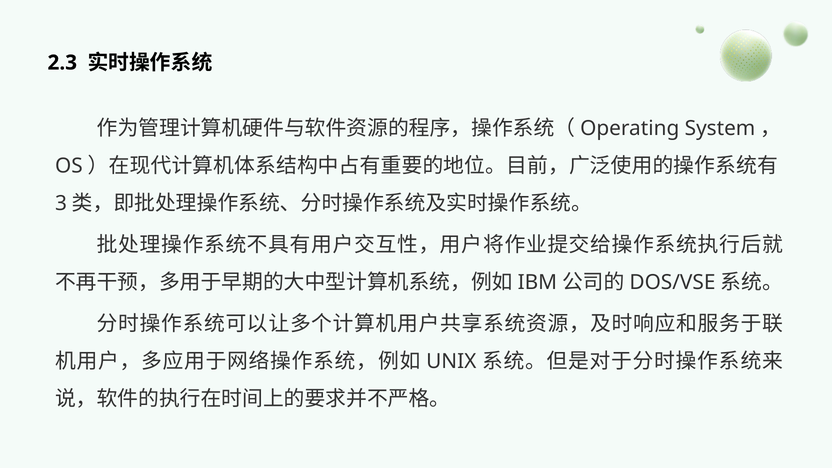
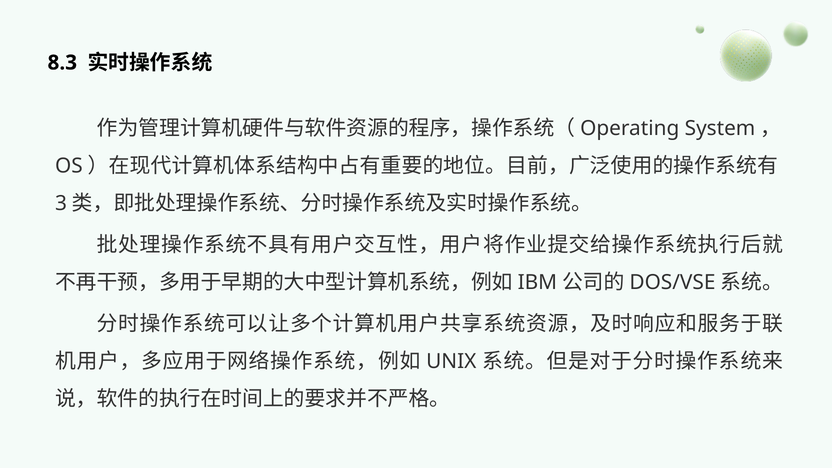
2.3: 2.3 -> 8.3
